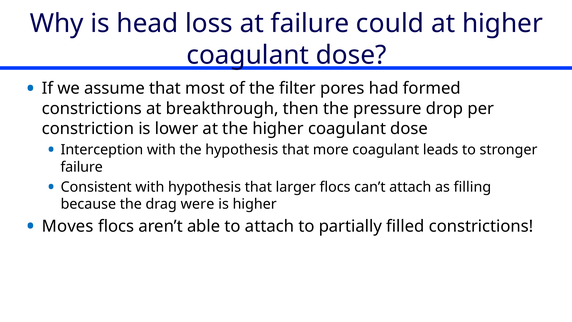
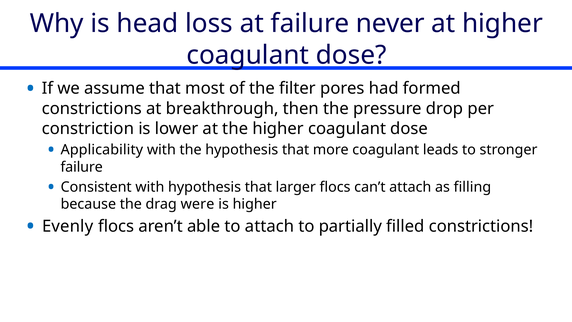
could: could -> never
Interception: Interception -> Applicability
Moves: Moves -> Evenly
